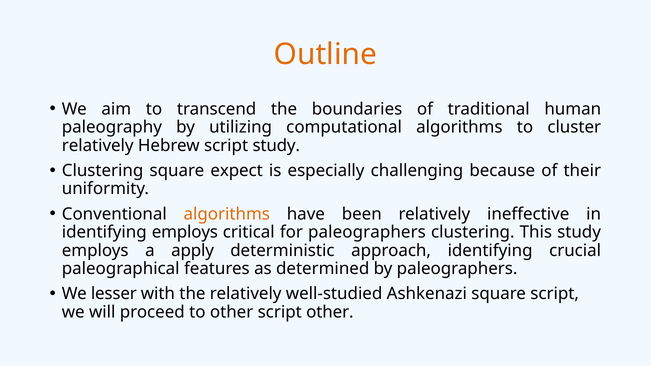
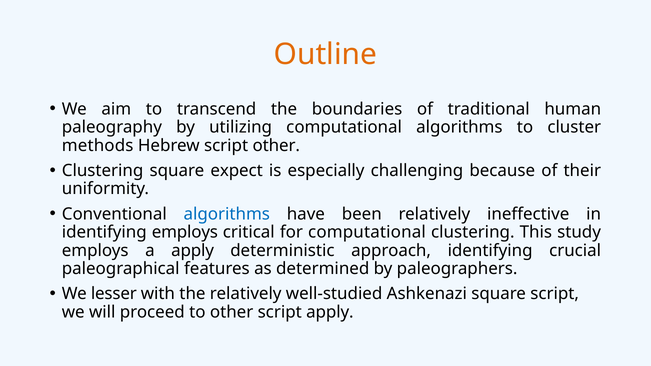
relatively at (98, 146): relatively -> methods
script study: study -> other
algorithms at (227, 214) colour: orange -> blue
for paleographers: paleographers -> computational
script other: other -> apply
